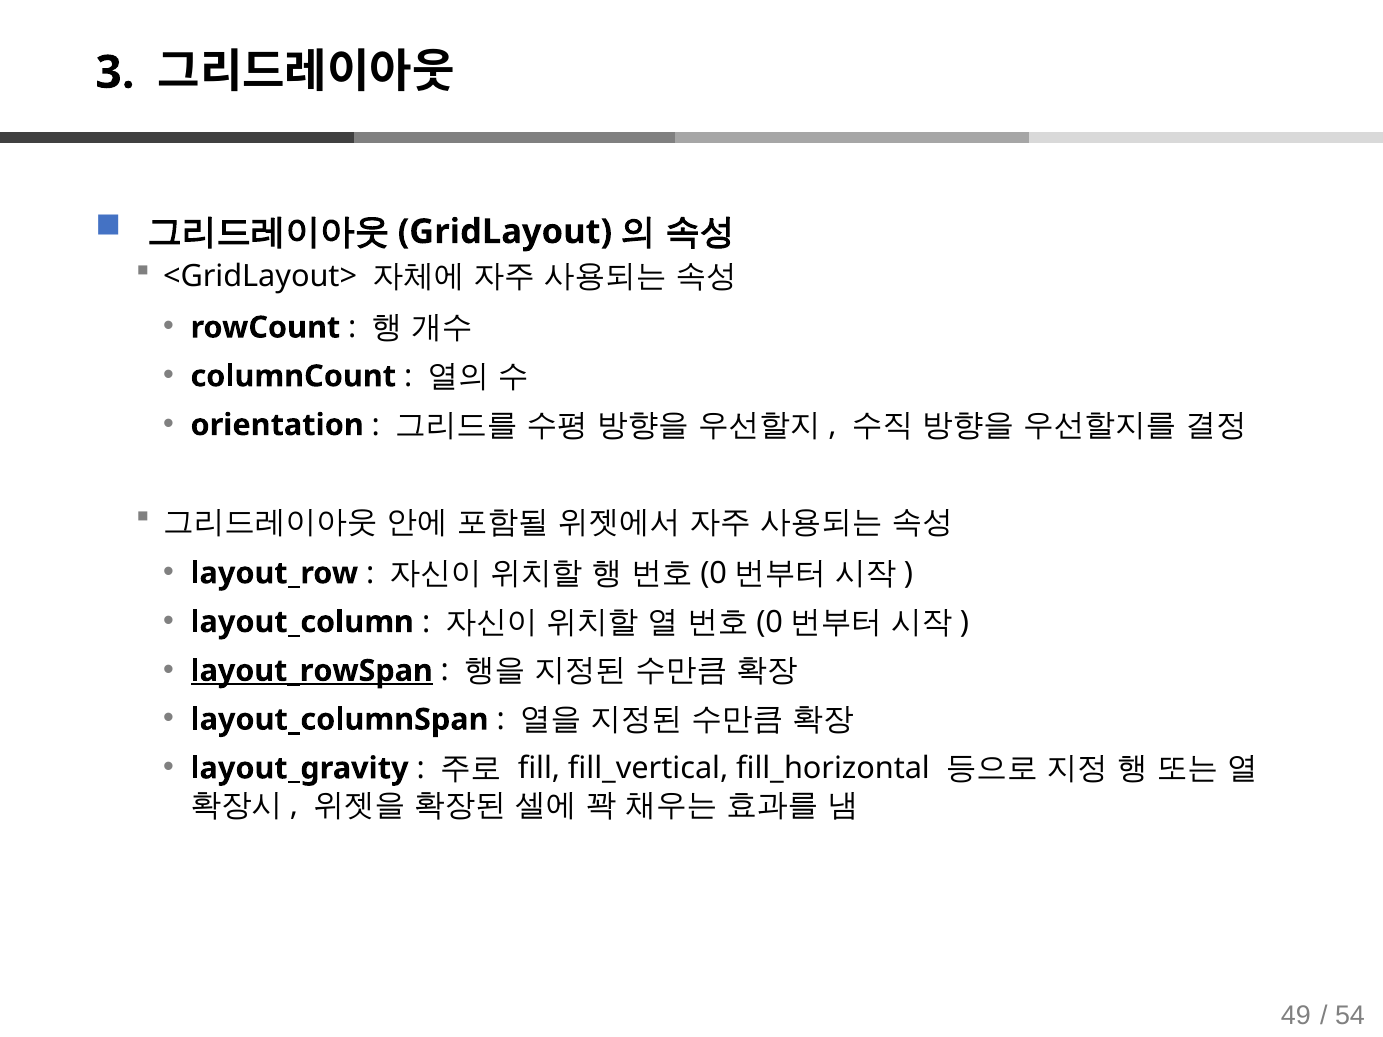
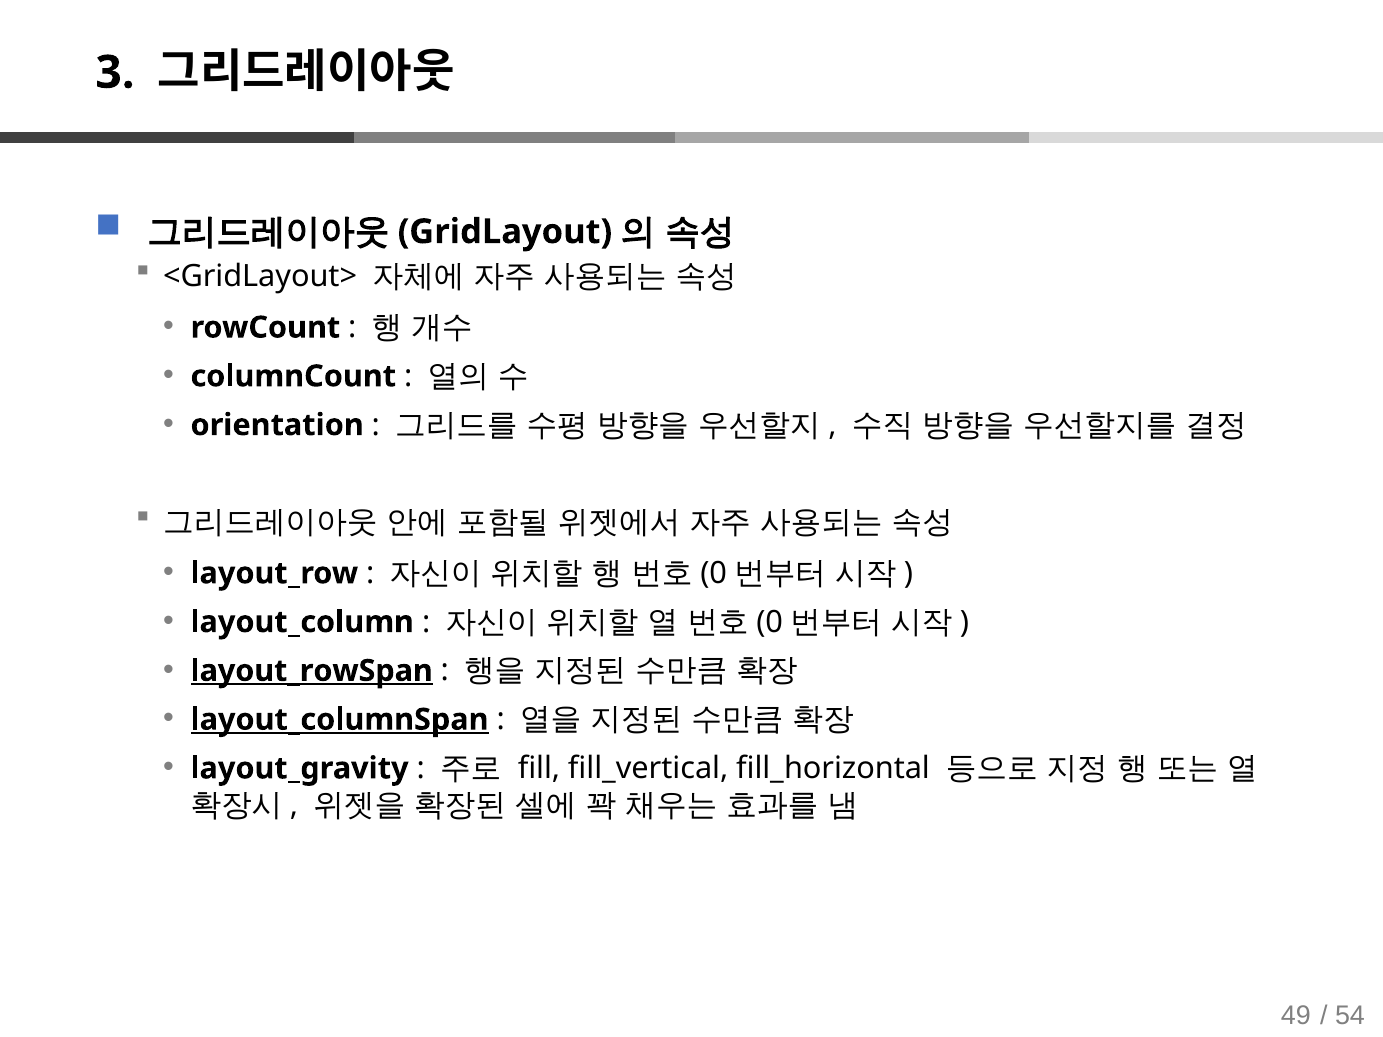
layout_columnSpan underline: none -> present
